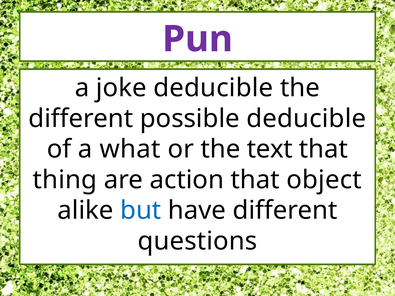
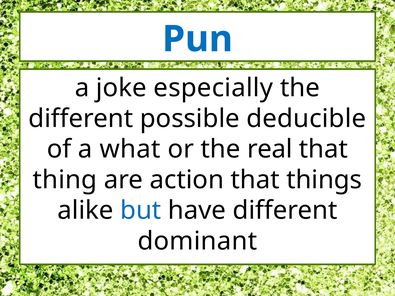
Pun colour: purple -> blue
joke deducible: deducible -> especially
text: text -> real
object: object -> things
questions: questions -> dominant
